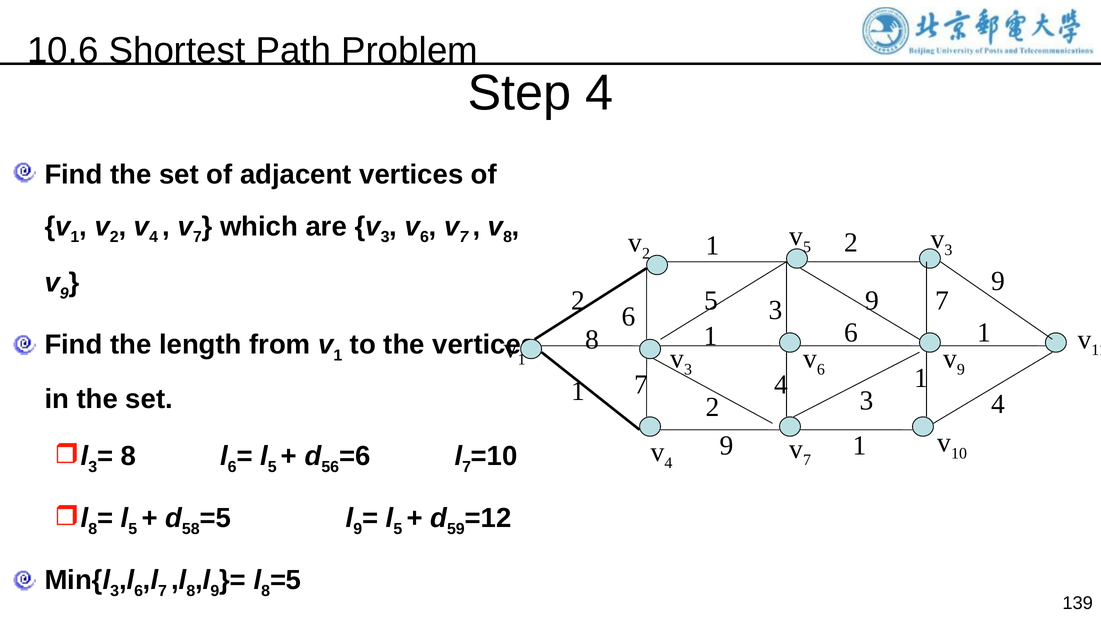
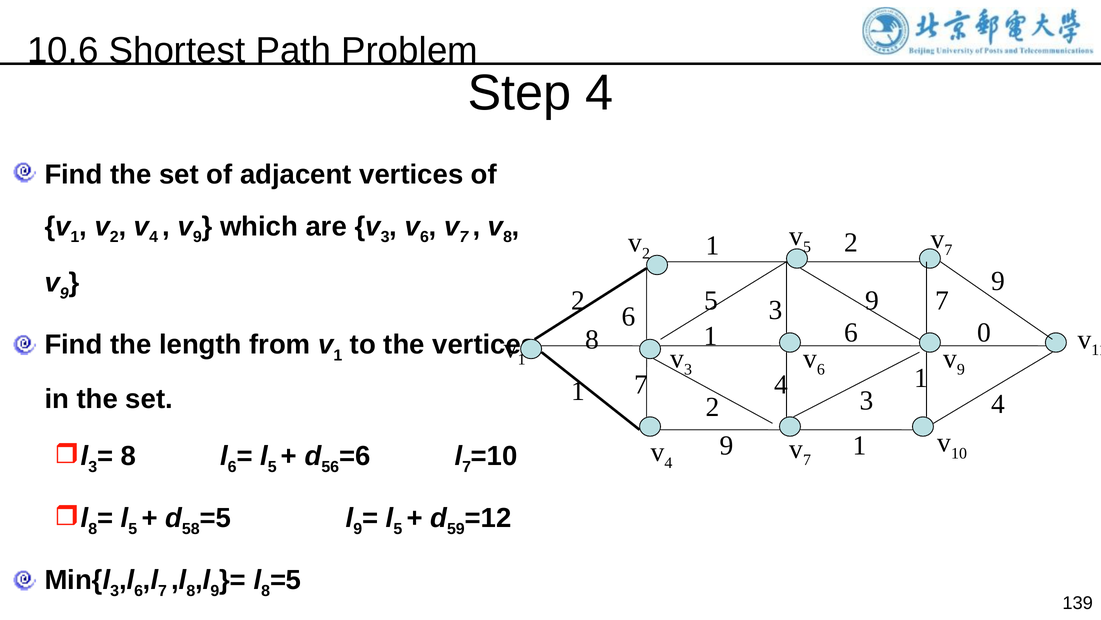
7 at (197, 237): 7 -> 9
3 at (948, 249): 3 -> 7
6 1: 1 -> 0
